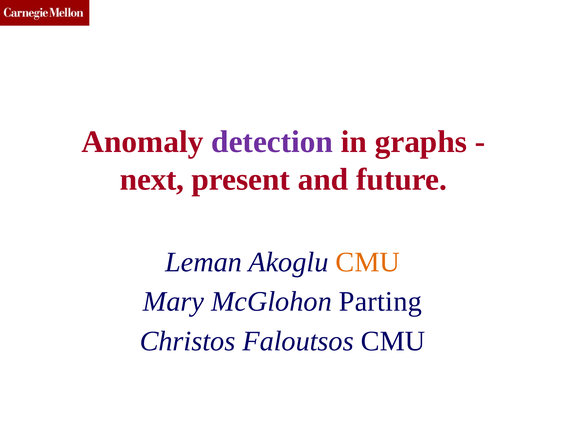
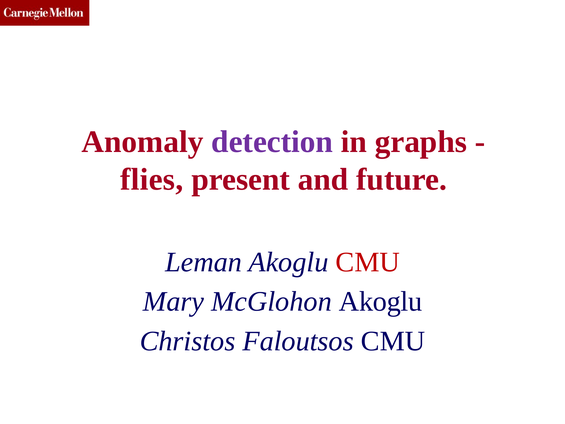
next: next -> flies
CMU at (368, 262) colour: orange -> red
McGlohon Parting: Parting -> Akoglu
